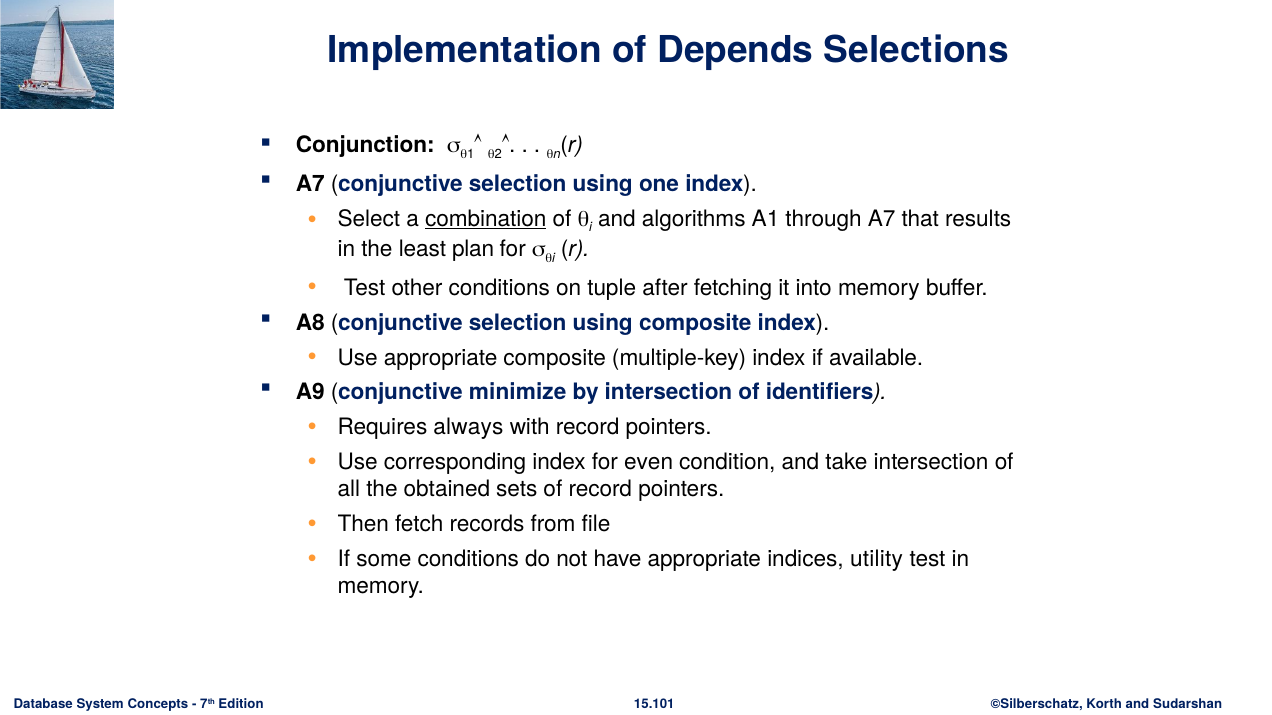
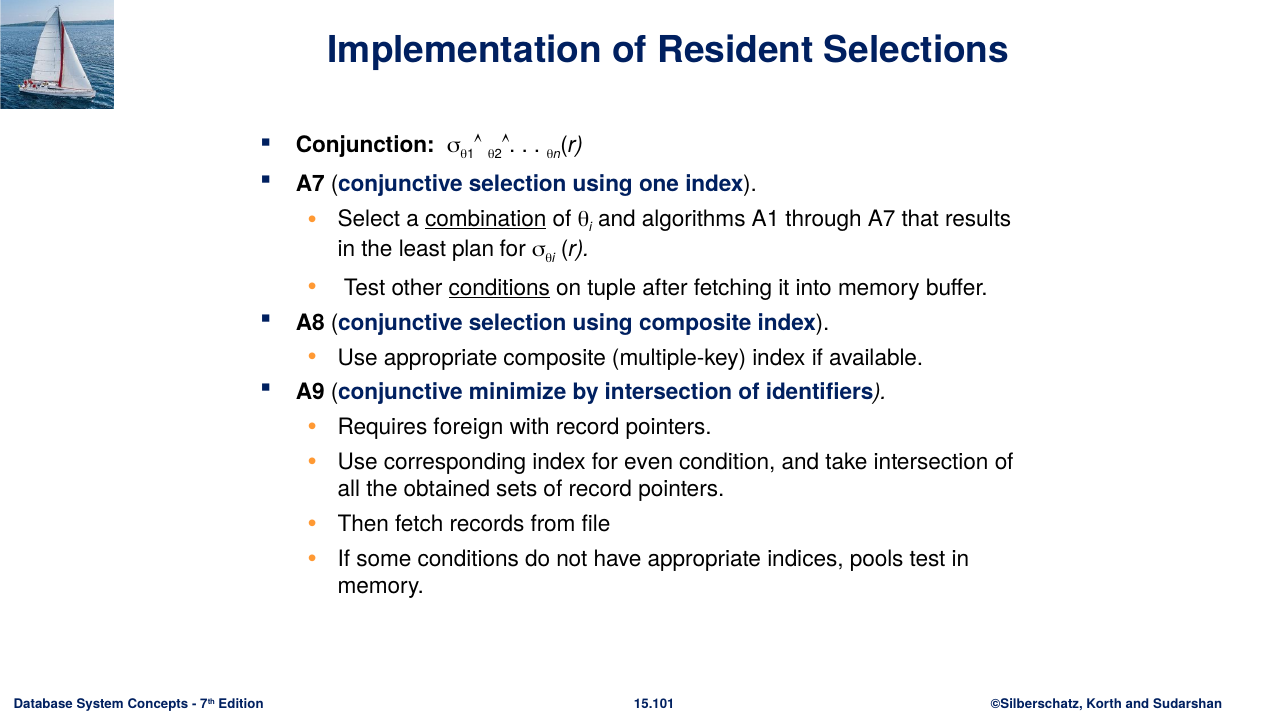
Depends: Depends -> Resident
conditions at (499, 288) underline: none -> present
always: always -> foreign
utility: utility -> pools
